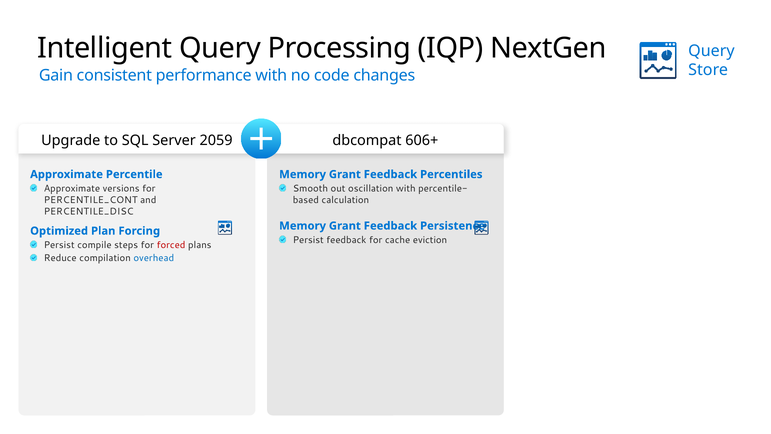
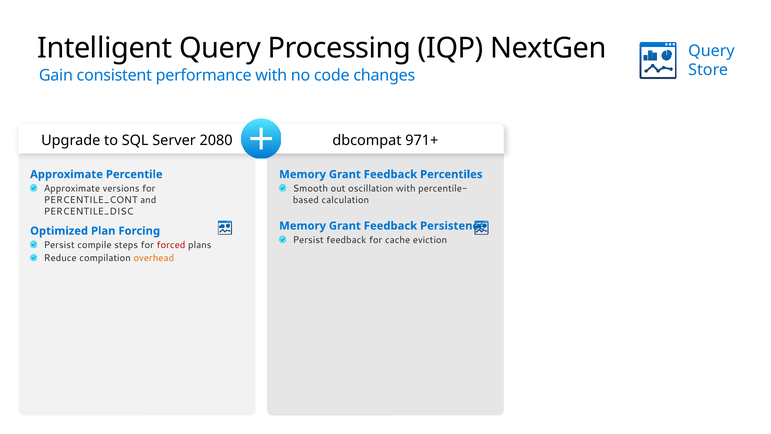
2059: 2059 -> 2080
606+: 606+ -> 971+
overhead colour: blue -> orange
